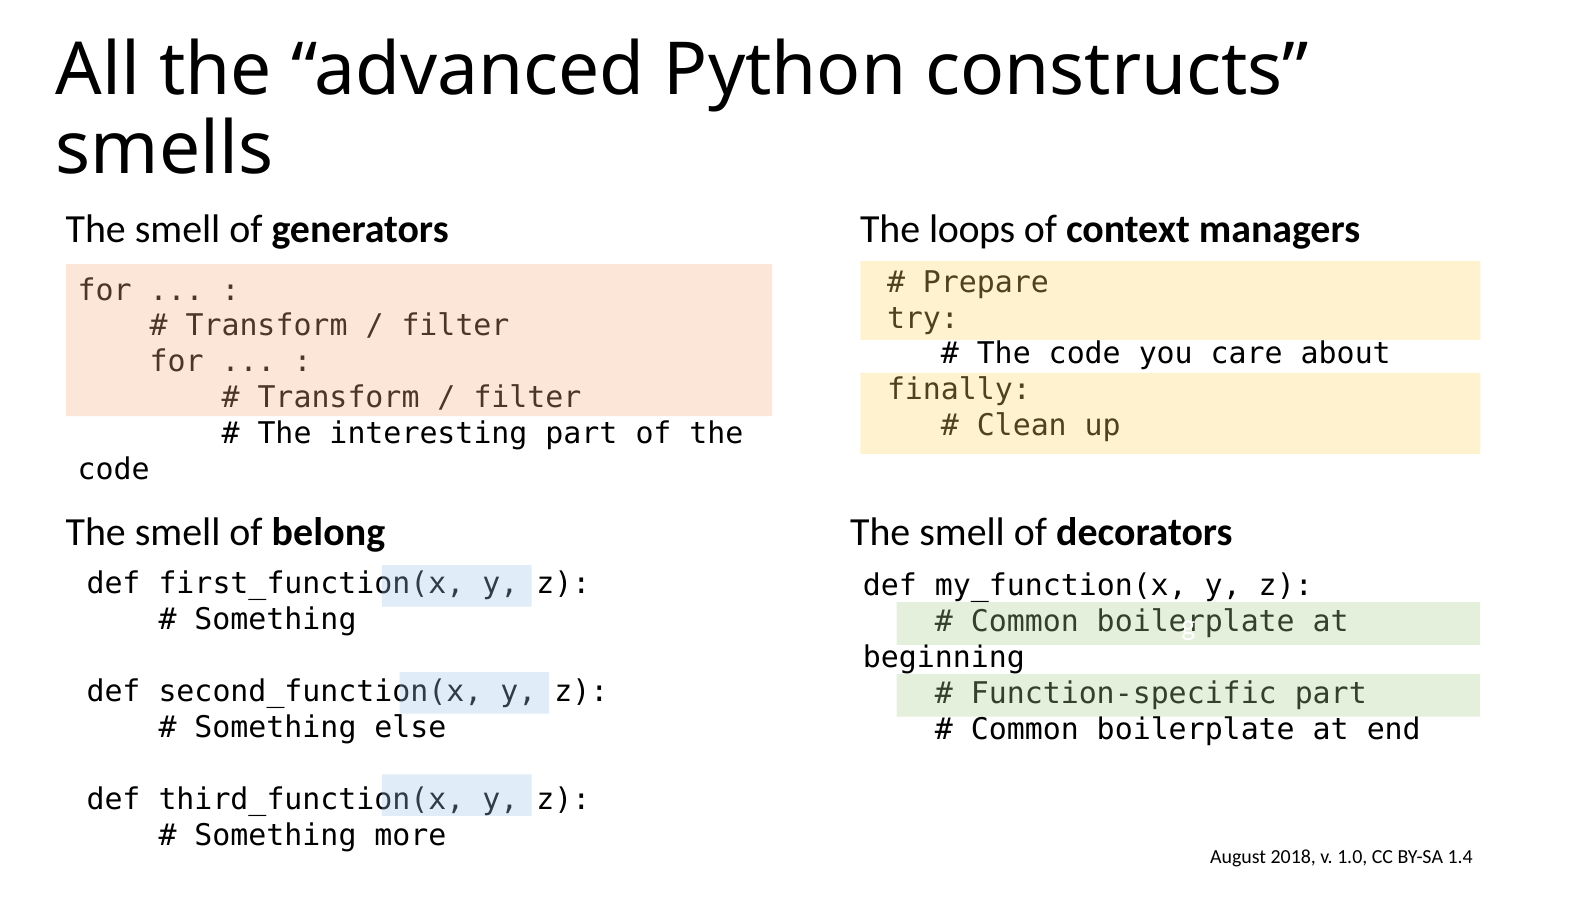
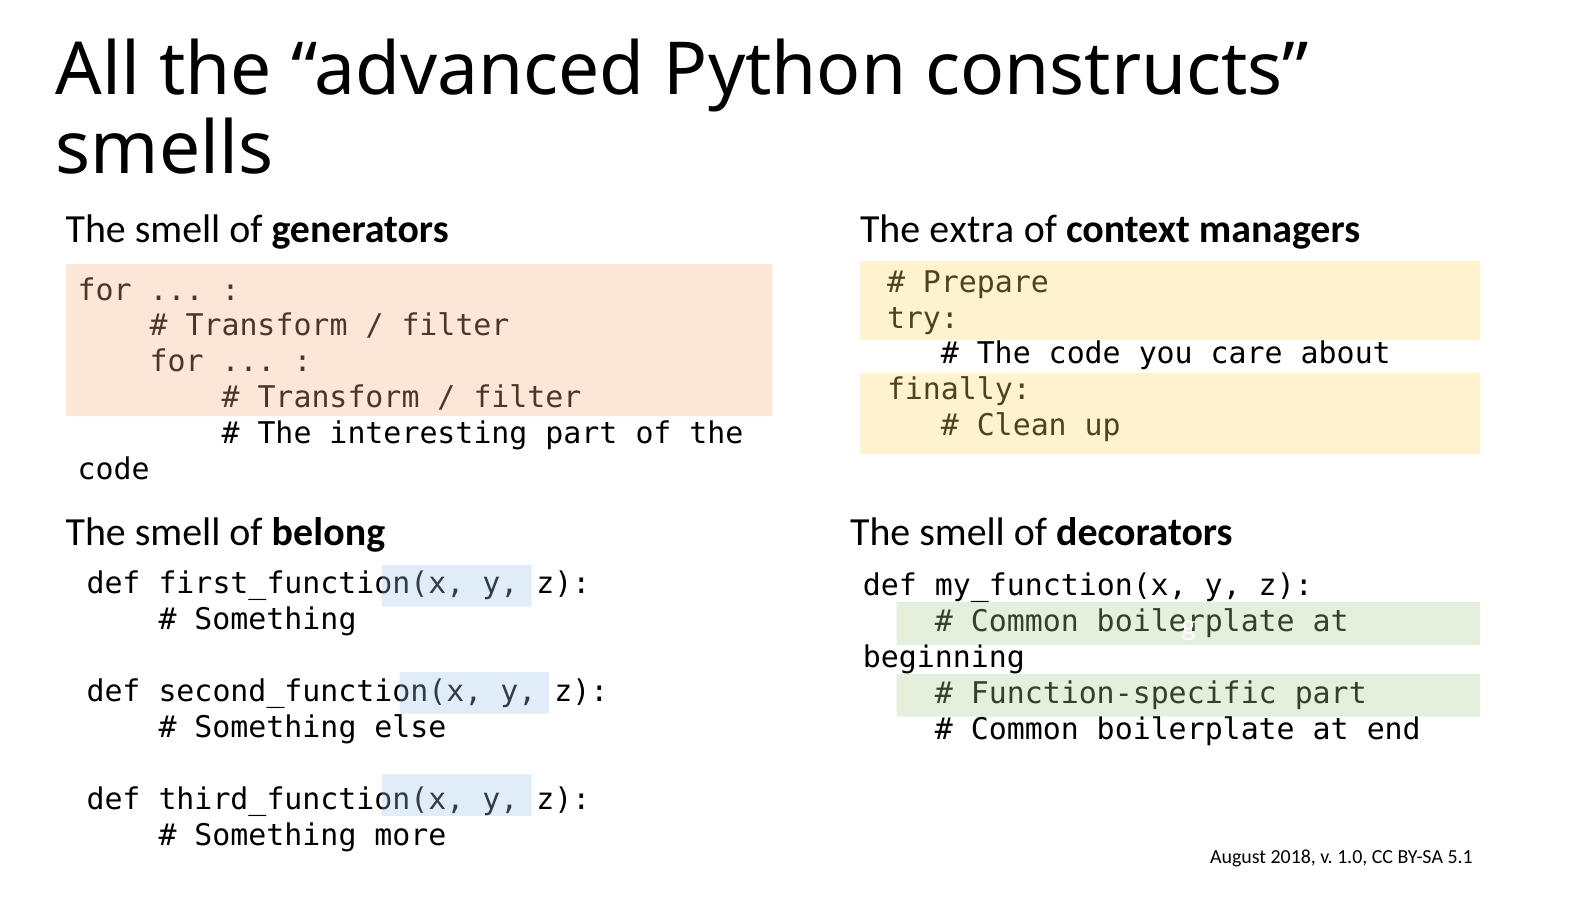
loops: loops -> extra
1.4: 1.4 -> 5.1
